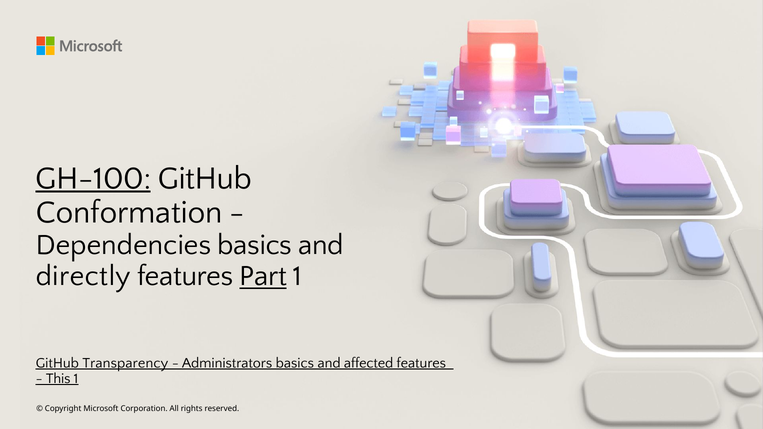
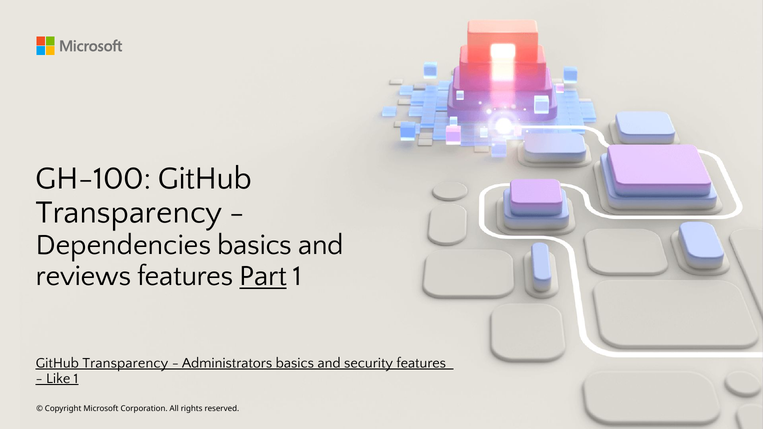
GH-100 underline: present -> none
Conformation at (129, 212): Conformation -> Transparency
directly: directly -> reviews
affected: affected -> security
This: This -> Like
